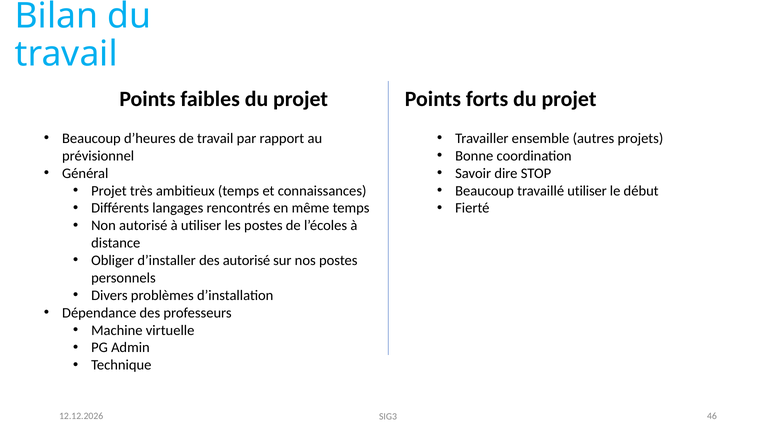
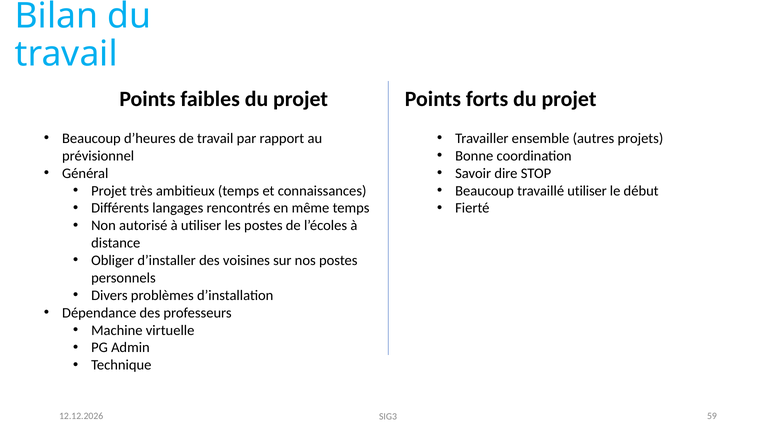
des autorisé: autorisé -> voisines
46: 46 -> 59
